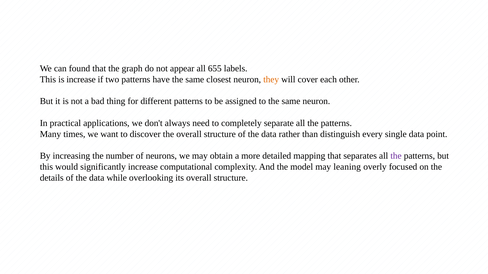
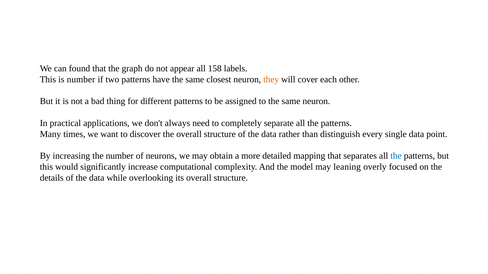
655: 655 -> 158
is increase: increase -> number
the at (396, 156) colour: purple -> blue
